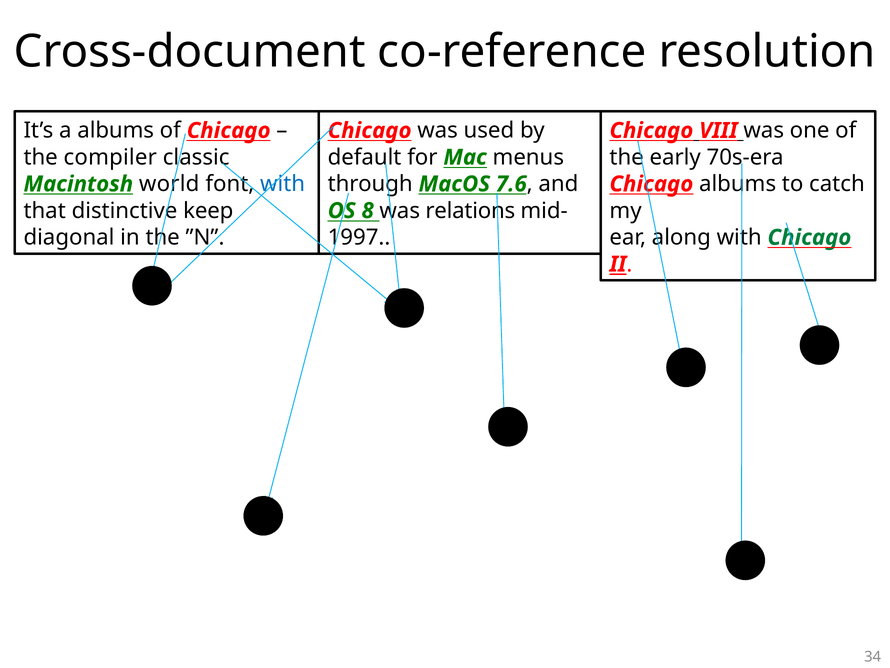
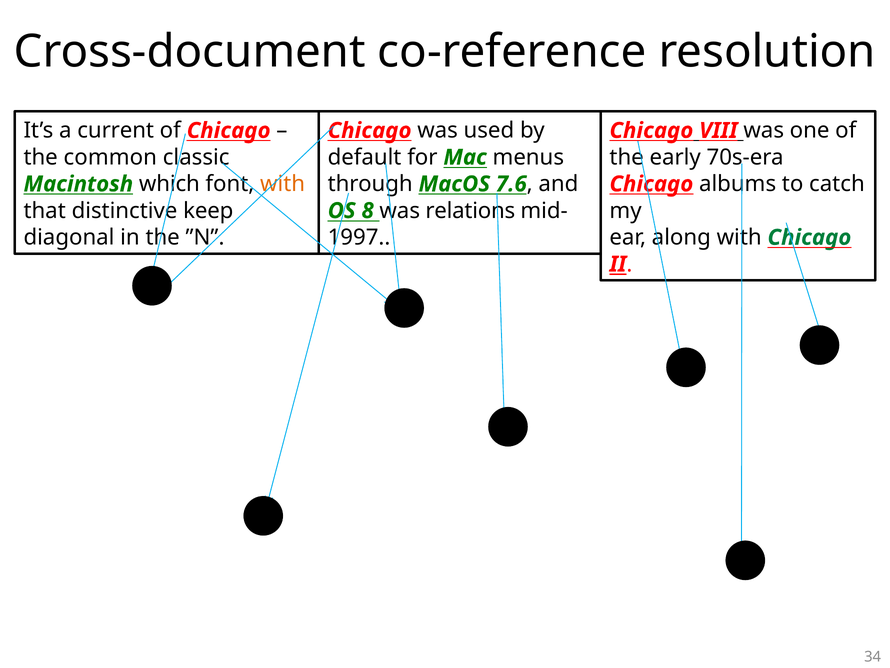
a albums: albums -> current
compiler: compiler -> common
world: world -> which
with at (283, 184) colour: blue -> orange
